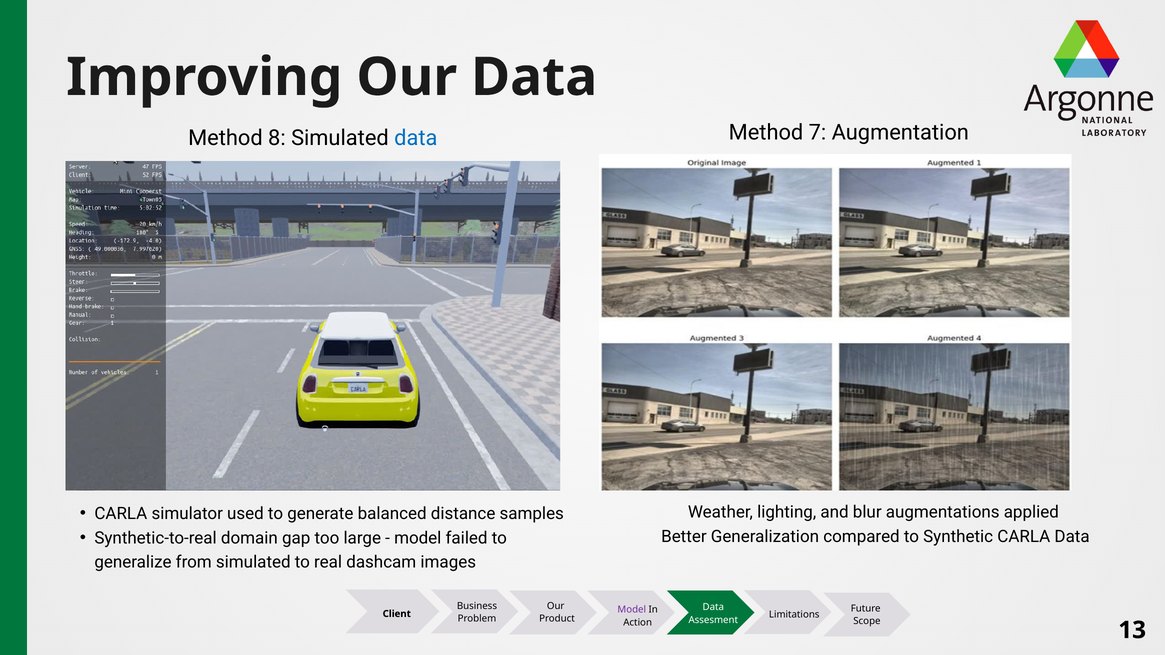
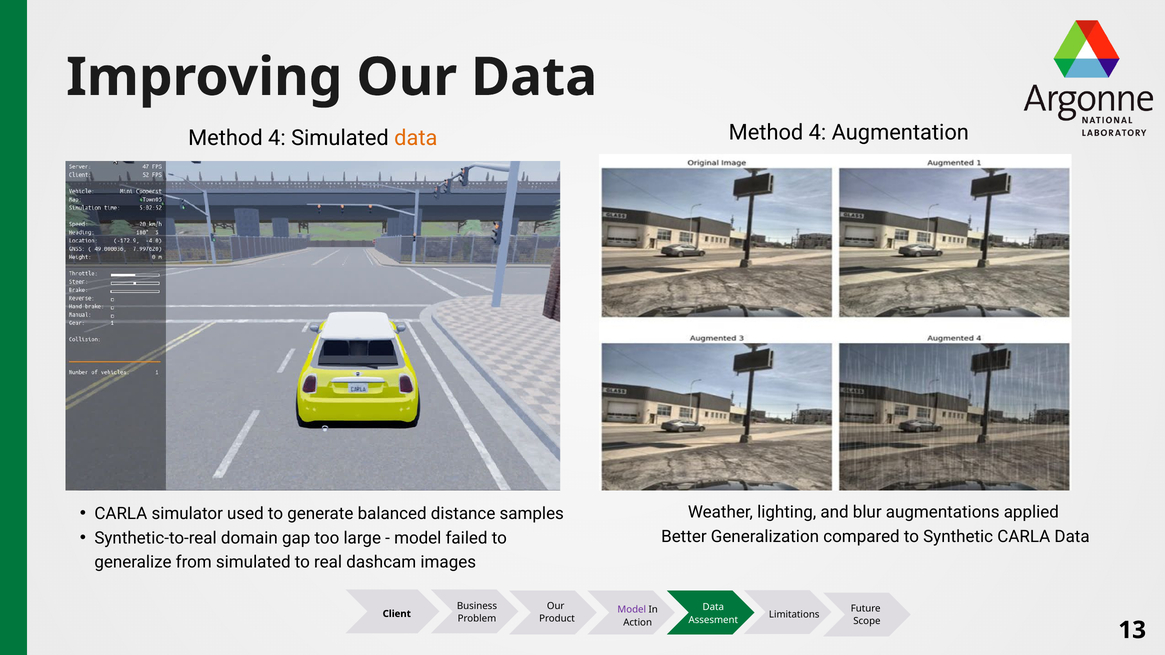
8 at (277, 138): 8 -> 4
data at (416, 138) colour: blue -> orange
7 at (817, 133): 7 -> 4
